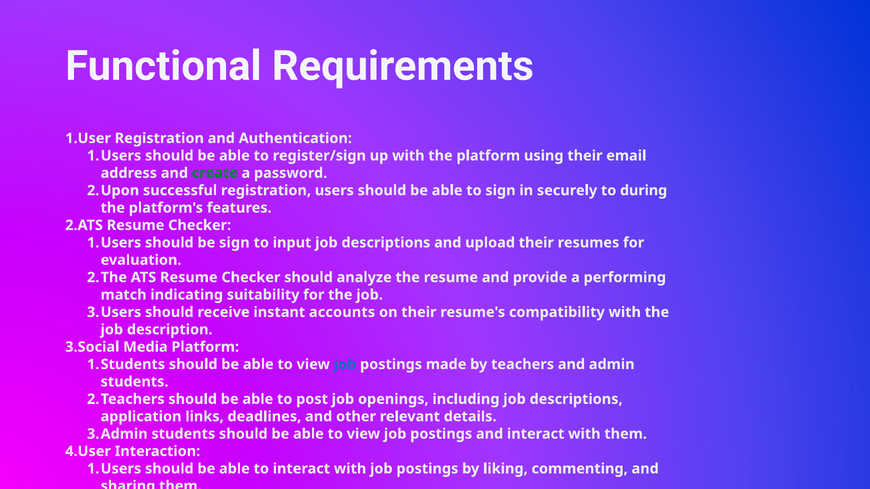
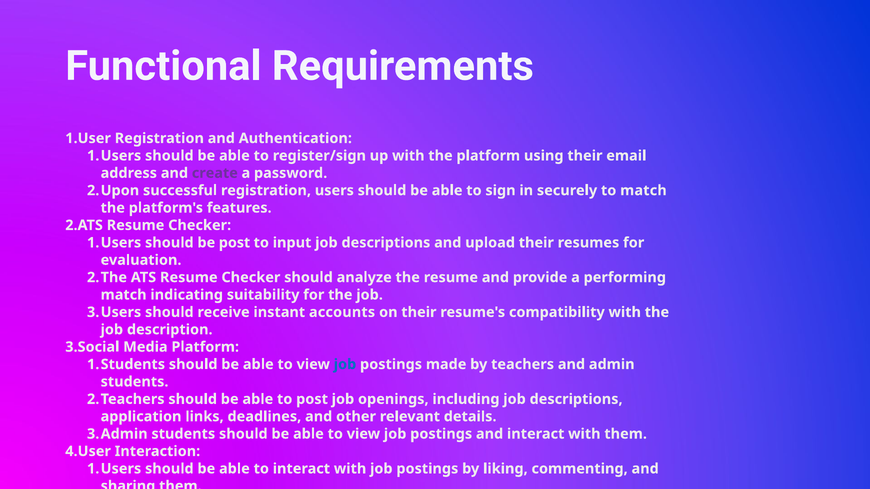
create colour: green -> purple
to during: during -> match
be sign: sign -> post
